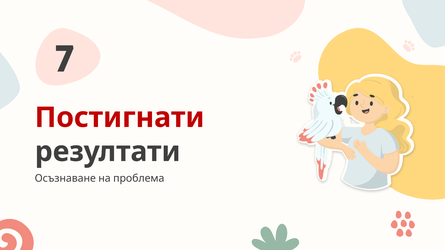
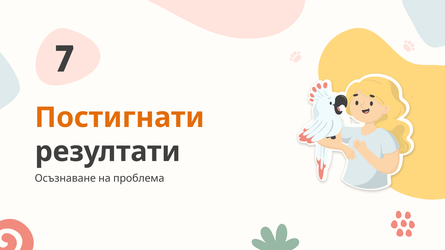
Постигнати colour: red -> orange
